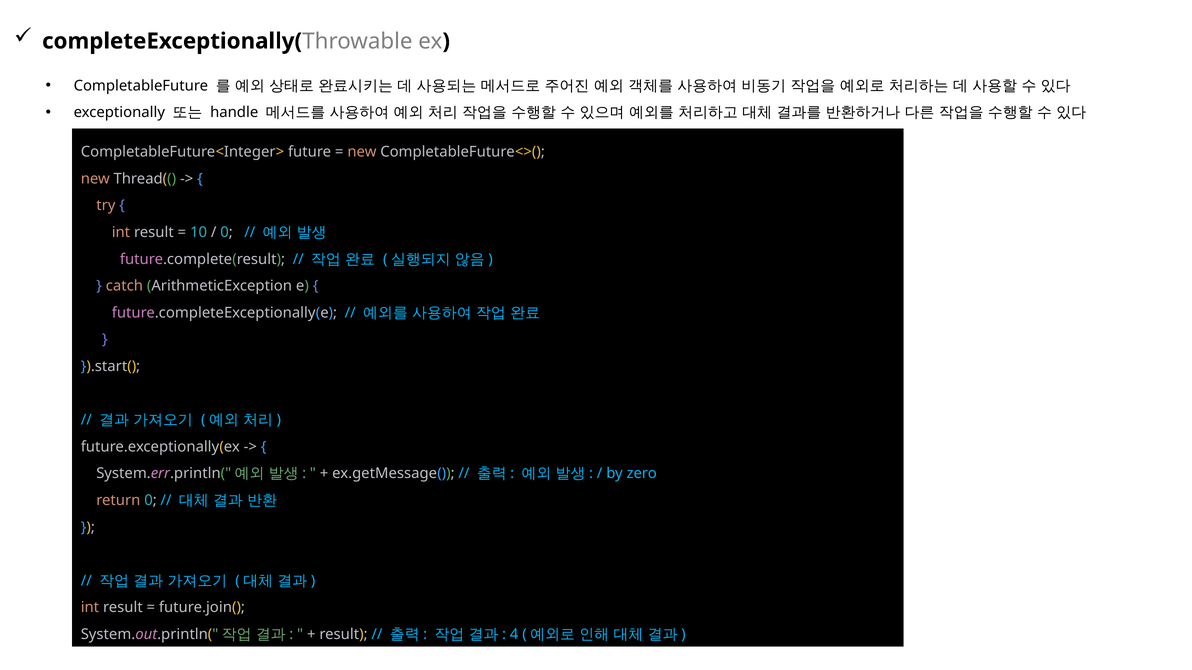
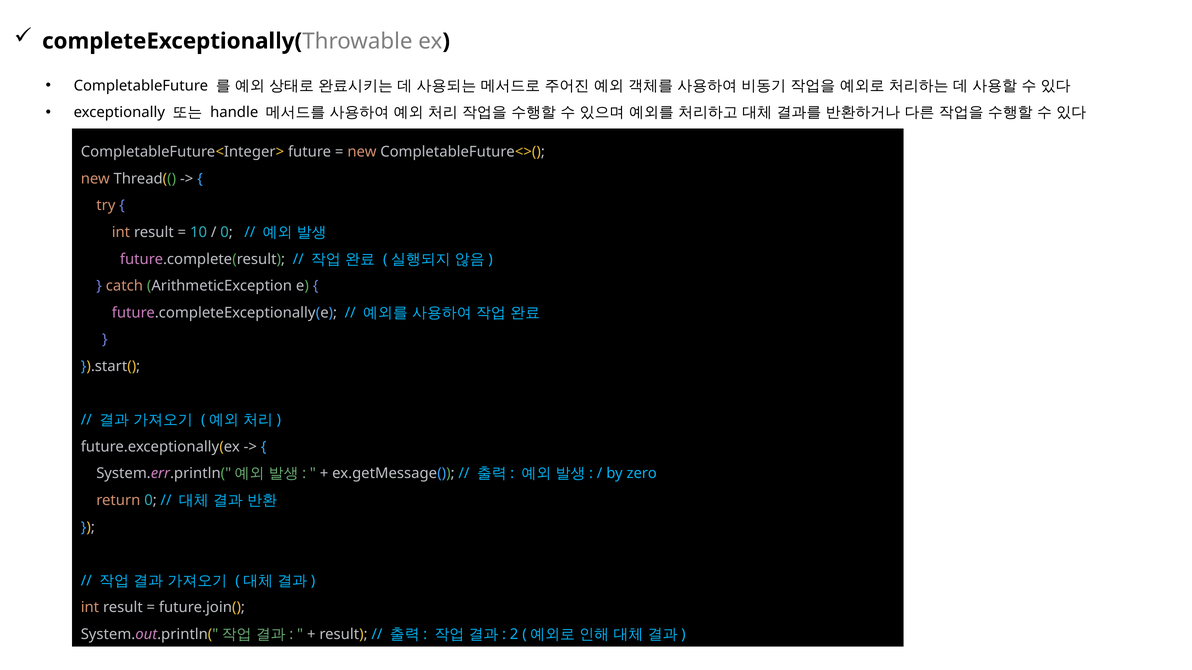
4: 4 -> 2
